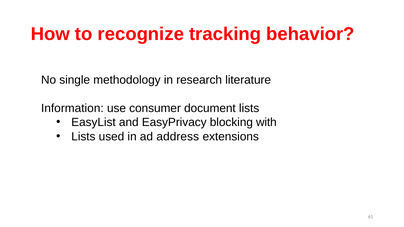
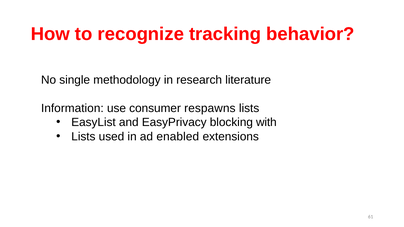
document: document -> respawns
address: address -> enabled
